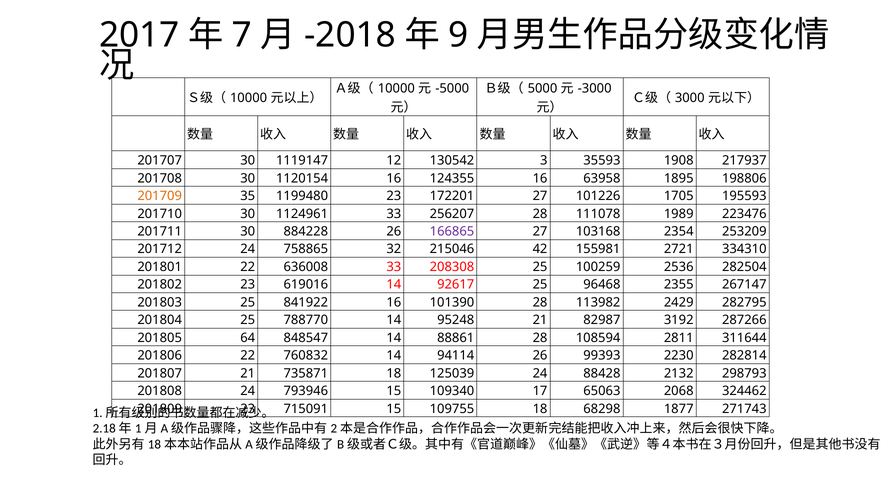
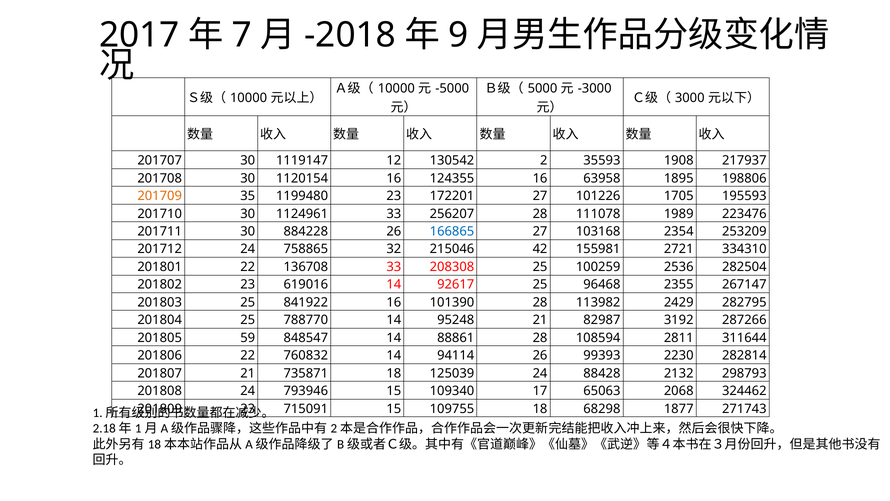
3: 3 -> 2
166865 colour: purple -> blue
636008: 636008 -> 136708
64: 64 -> 59
